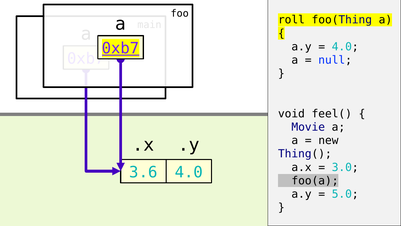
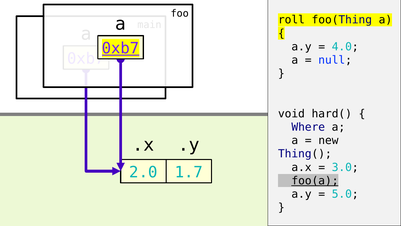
feel(: feel( -> hard(
Movie: Movie -> Where
3.6: 3.6 -> 2.0
4.0 at (189, 172): 4.0 -> 1.7
foo(a underline: none -> present
